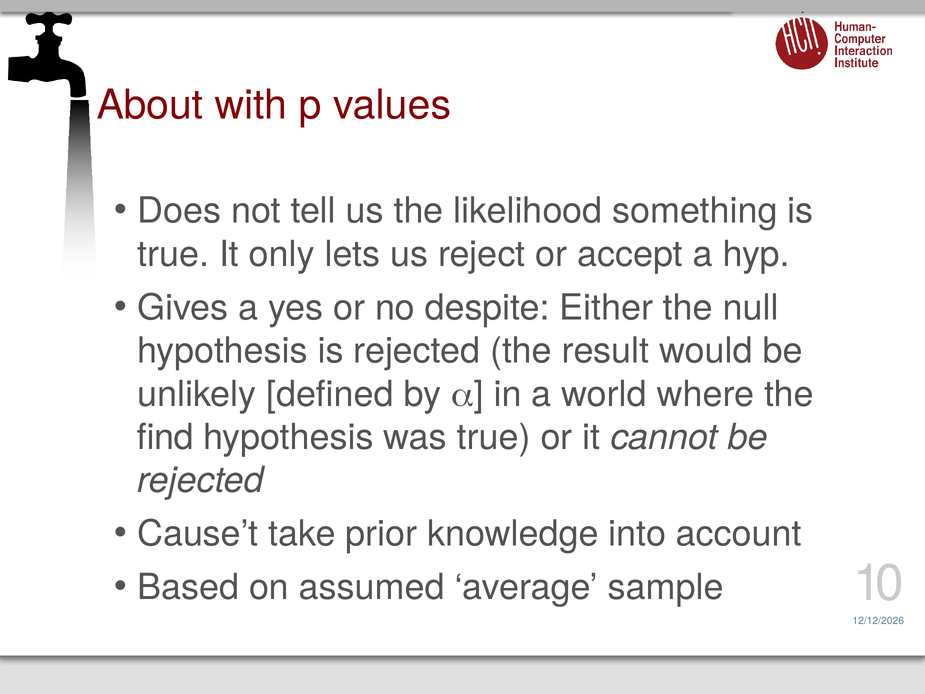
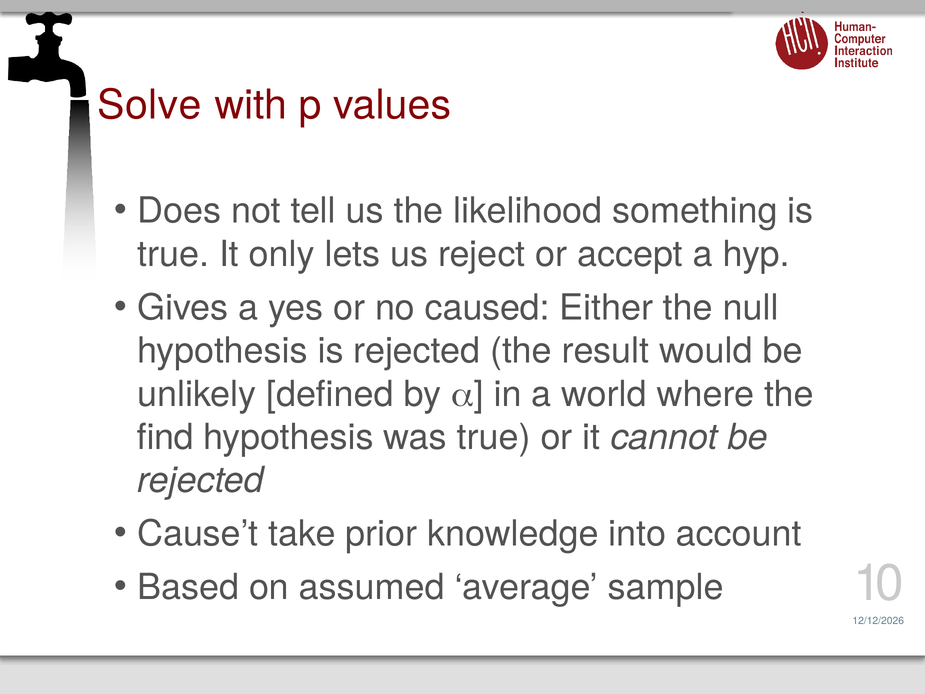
About: About -> Solve
despite: despite -> caused
